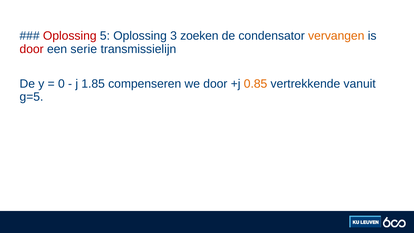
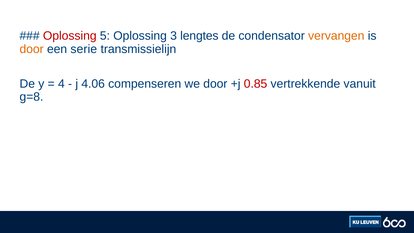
zoeken: zoeken -> lengtes
door at (32, 49) colour: red -> orange
0: 0 -> 4
1.85: 1.85 -> 4.06
0.85 colour: orange -> red
g=5: g=5 -> g=8
